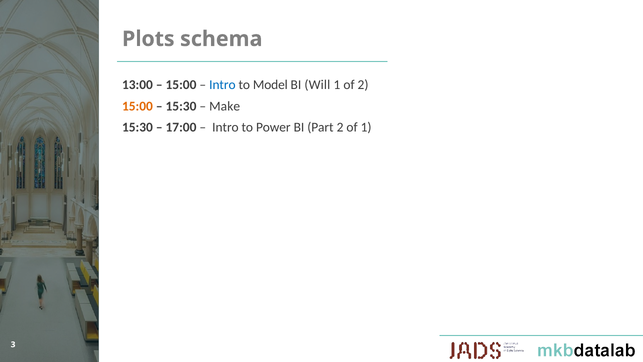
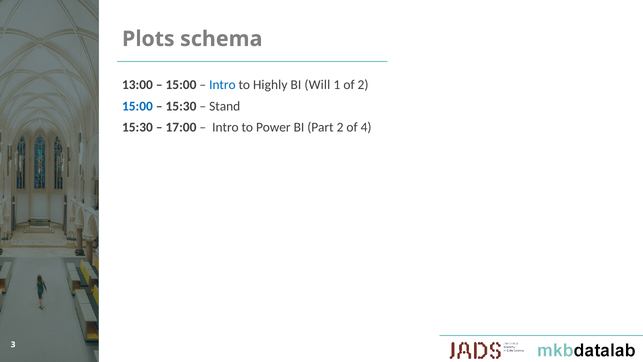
Model: Model -> Highly
15:00 at (137, 106) colour: orange -> blue
Make: Make -> Stand
of 1: 1 -> 4
